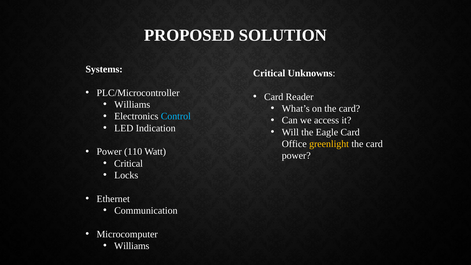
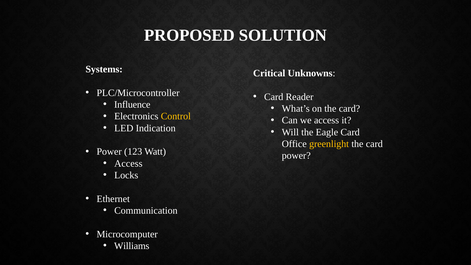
Williams at (132, 105): Williams -> Influence
Control colour: light blue -> yellow
110: 110 -> 123
Critical at (128, 163): Critical -> Access
